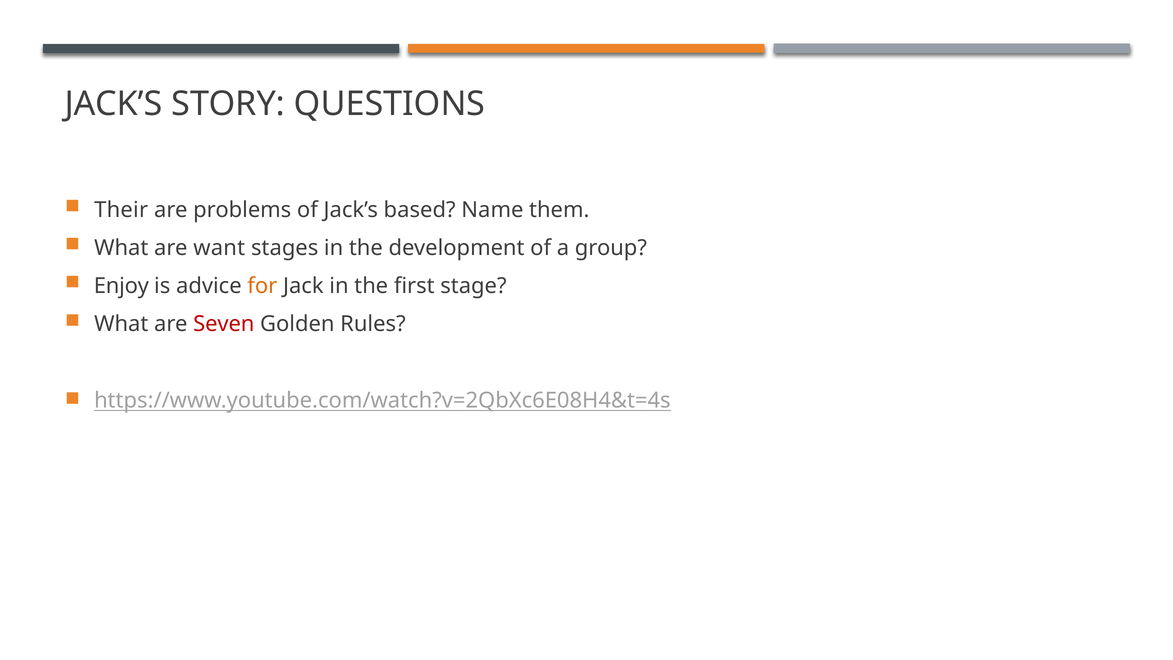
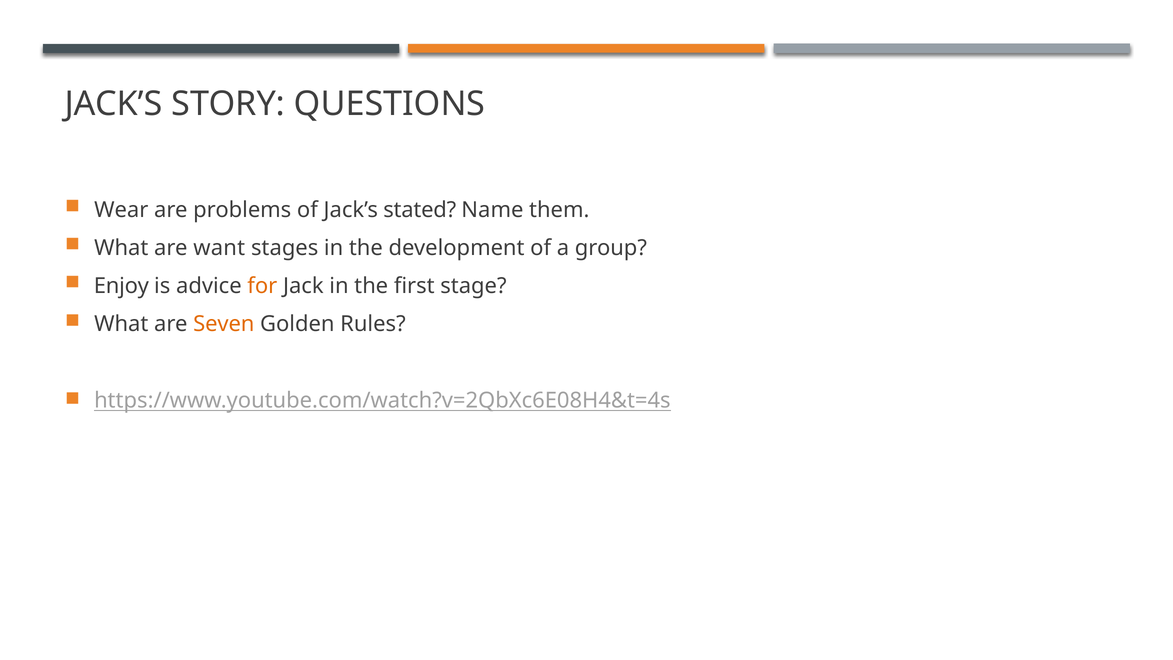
Their: Their -> Wear
based: based -> stated
Seven colour: red -> orange
